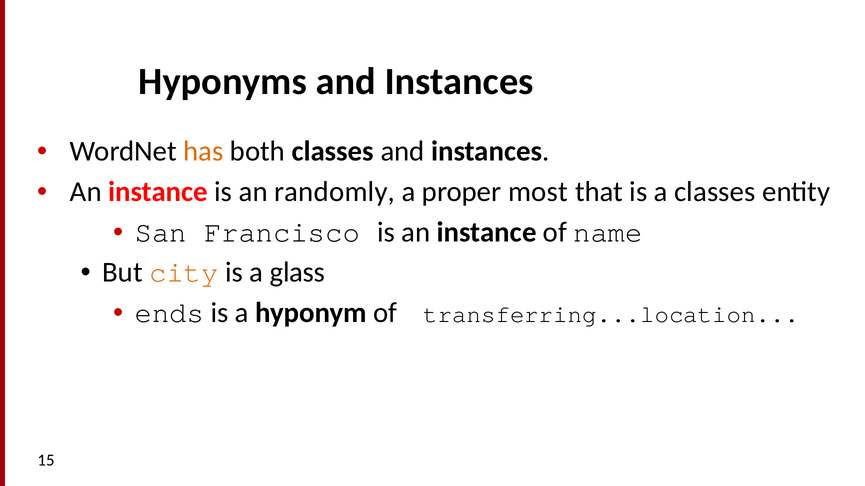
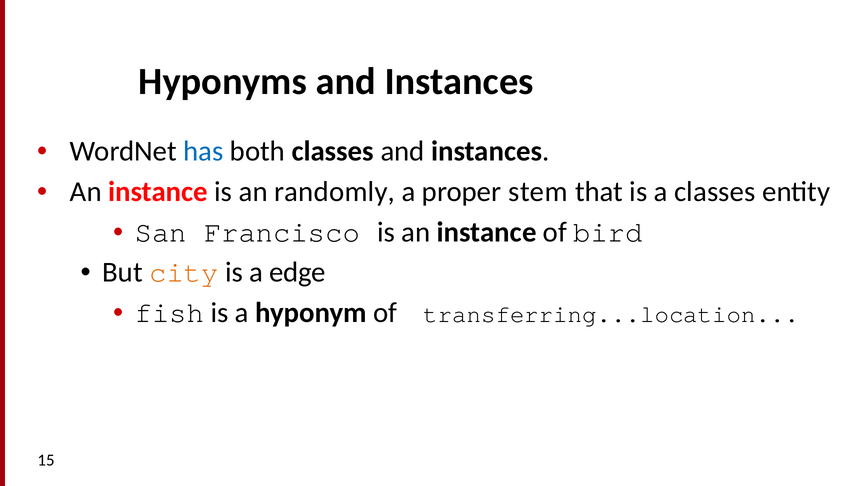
has colour: orange -> blue
most: most -> stem
name: name -> bird
glass: glass -> edge
ends: ends -> fish
